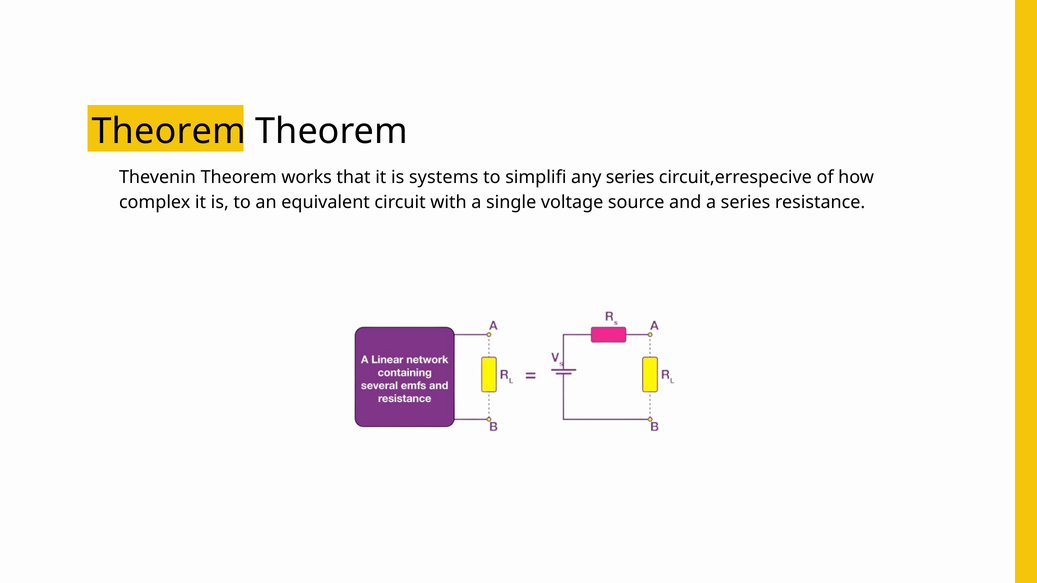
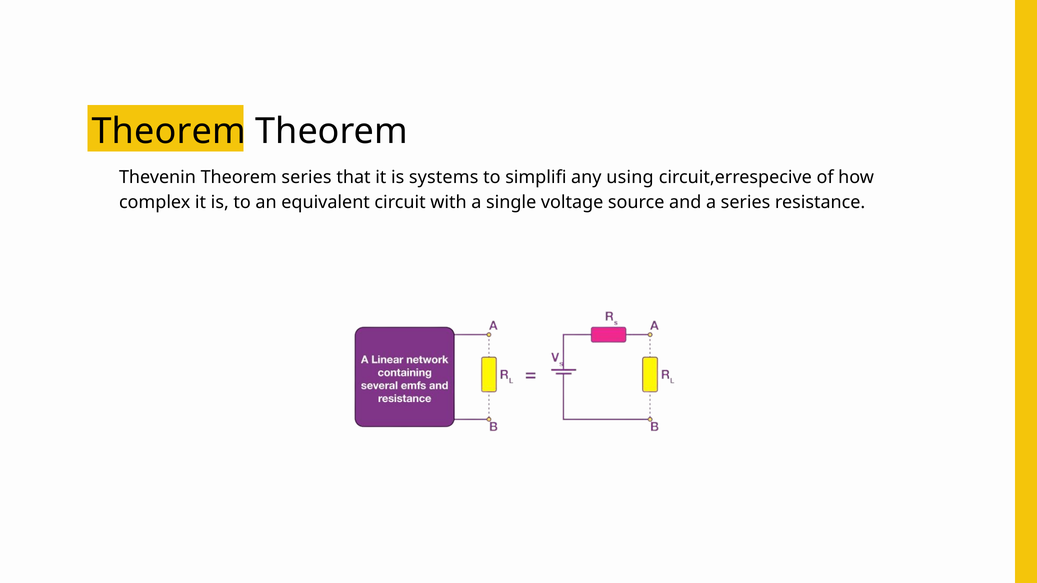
Theorem works: works -> series
any series: series -> using
